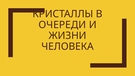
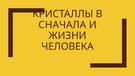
ОЧЕРЕДИ: ОЧЕРЕДИ -> СНАЧАЛА
